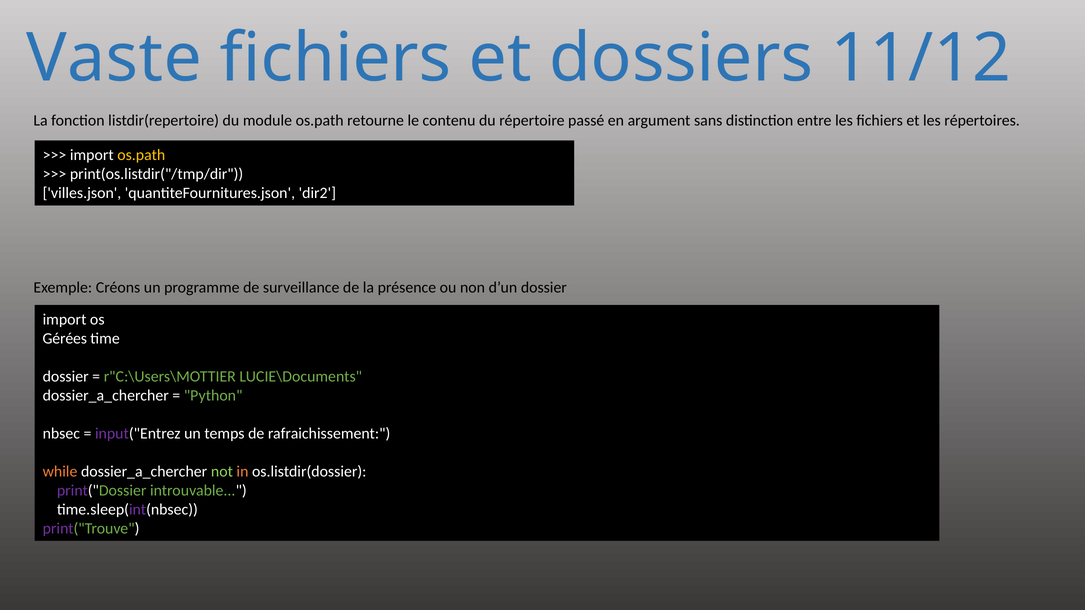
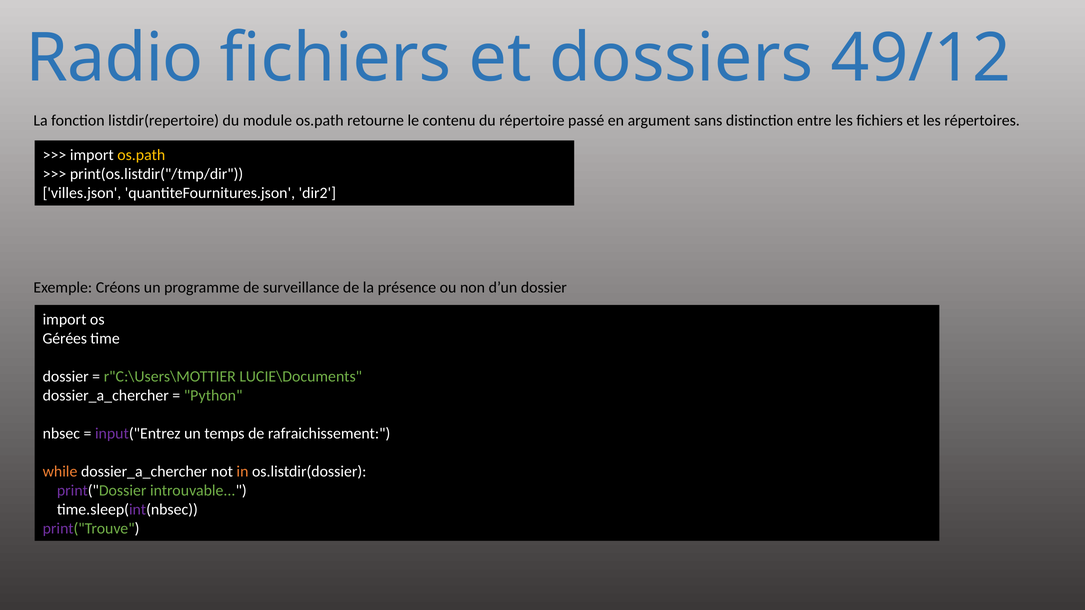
Vaste: Vaste -> Radio
11/12: 11/12 -> 49/12
not colour: light green -> white
